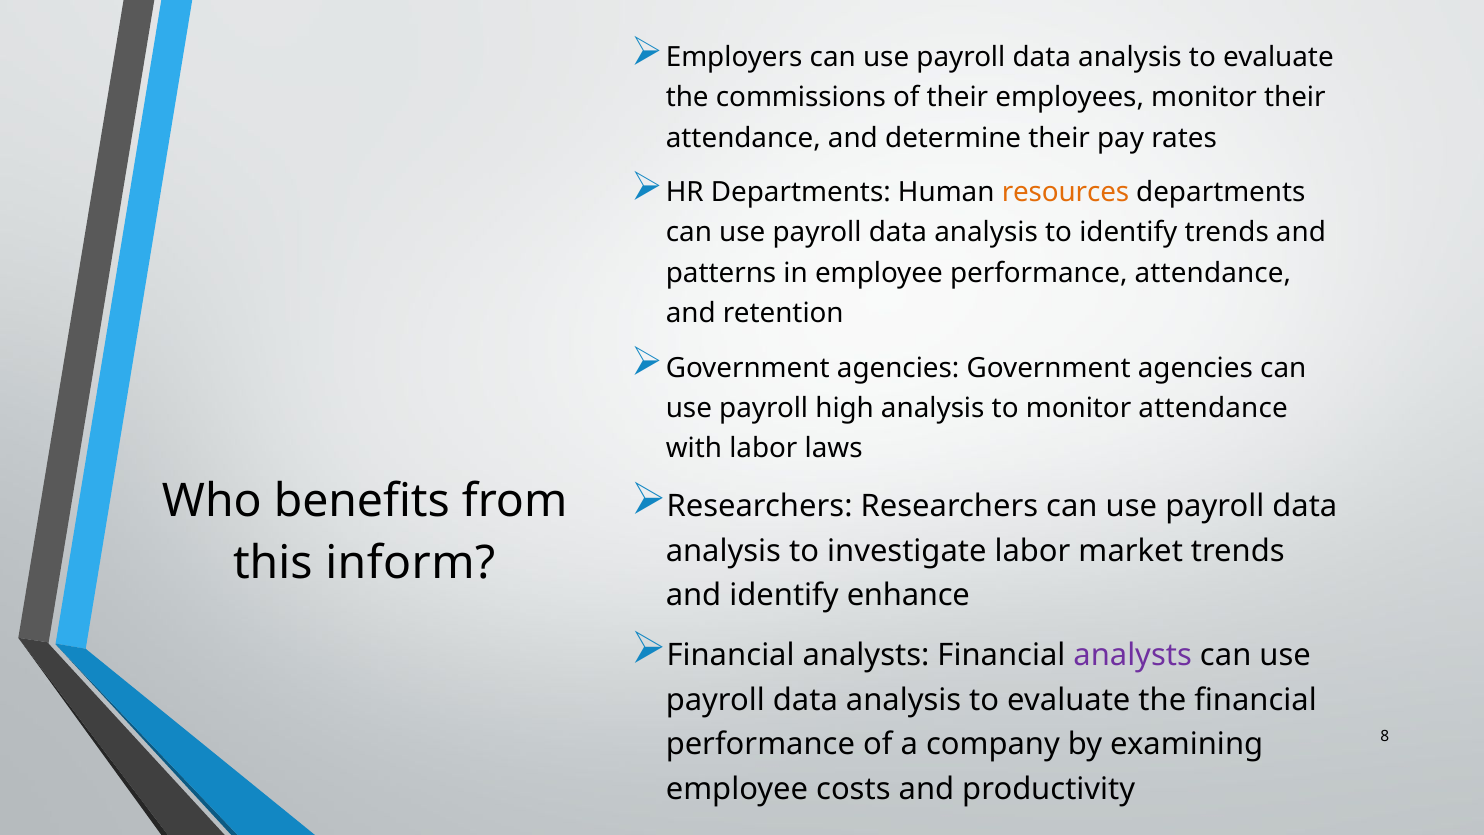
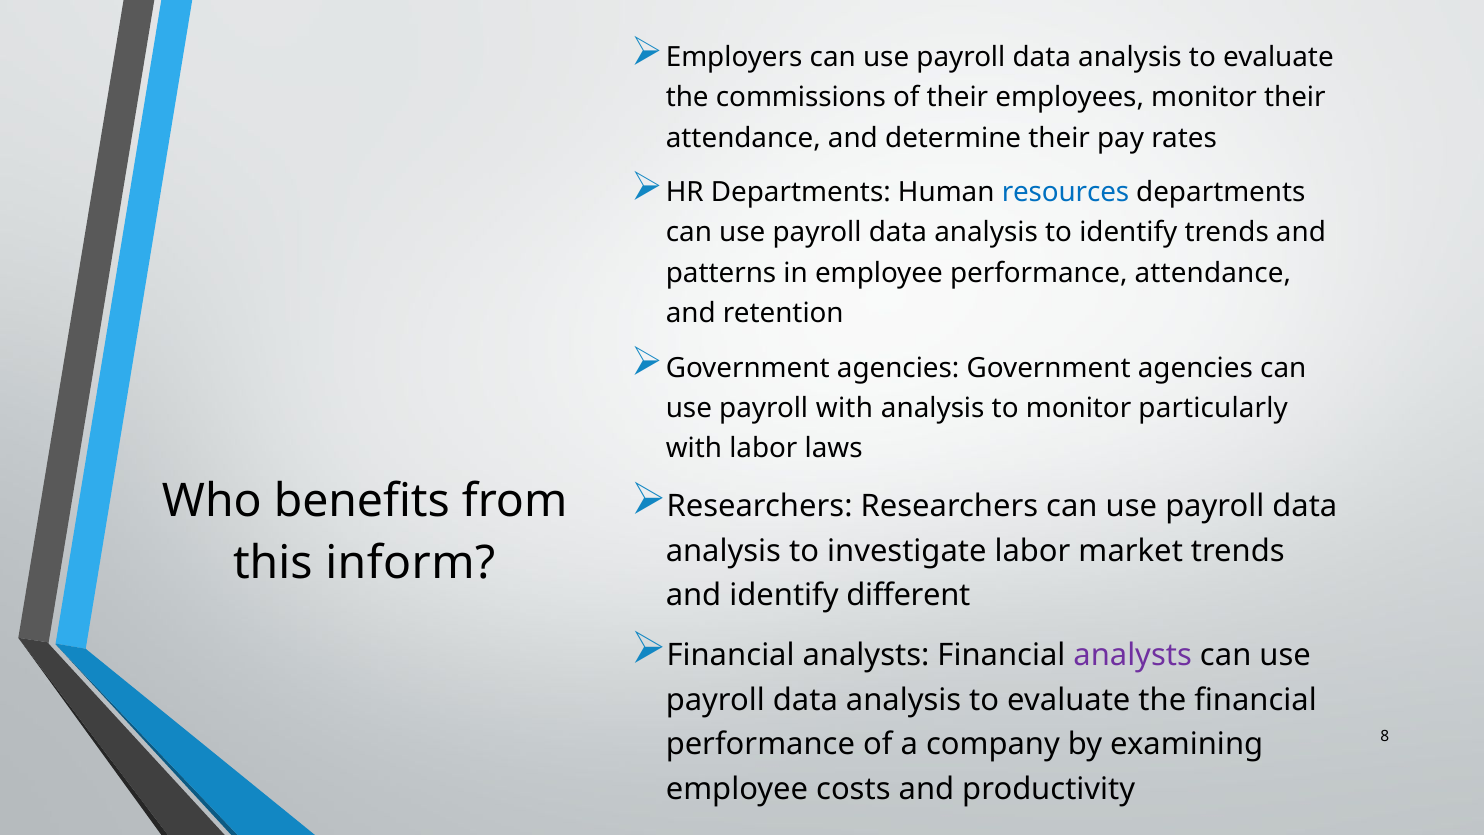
resources colour: orange -> blue
payroll high: high -> with
monitor attendance: attendance -> particularly
enhance: enhance -> different
